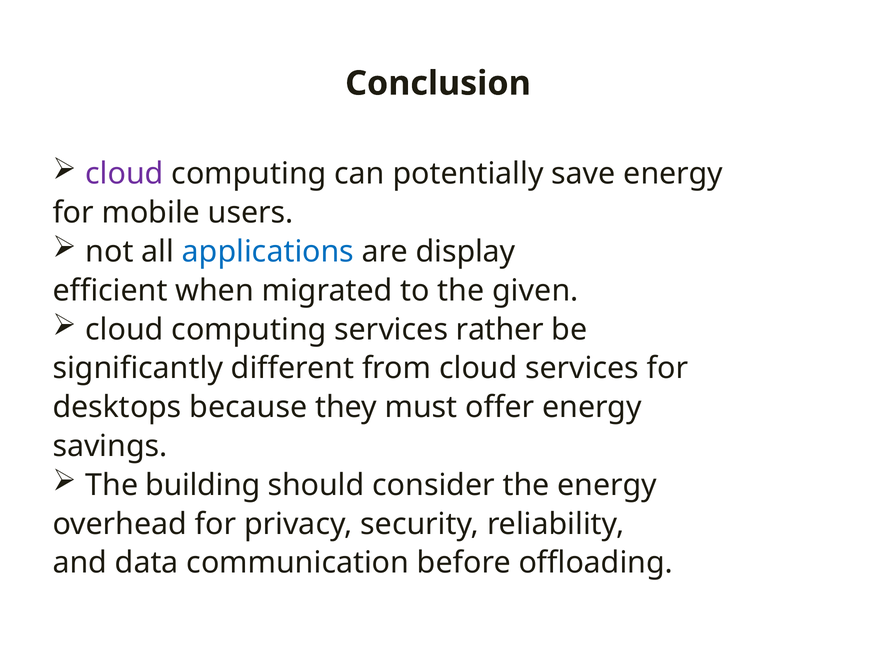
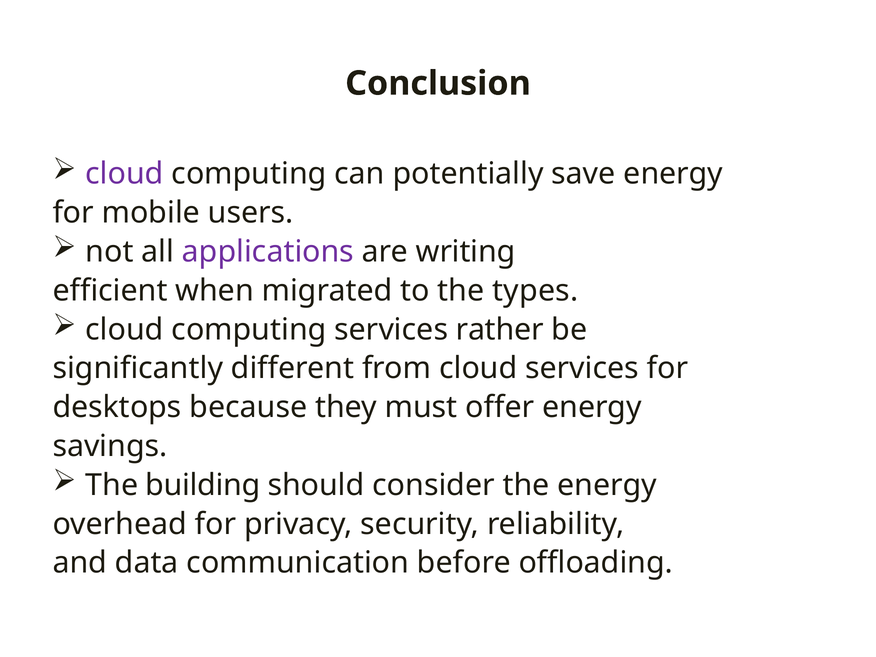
applications colour: blue -> purple
display: display -> writing
given: given -> types
